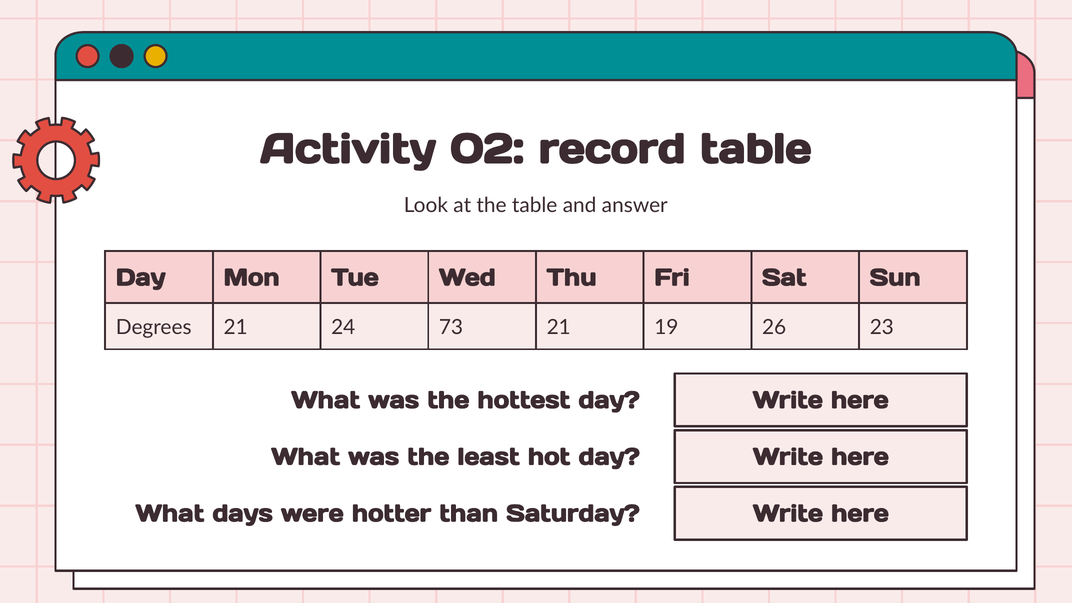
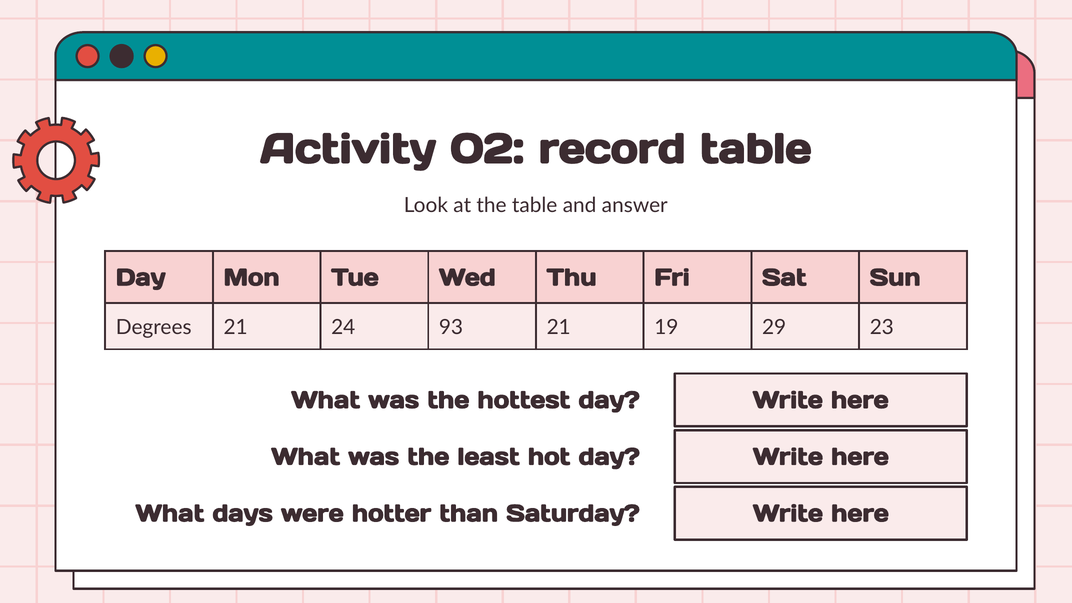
73: 73 -> 93
26: 26 -> 29
